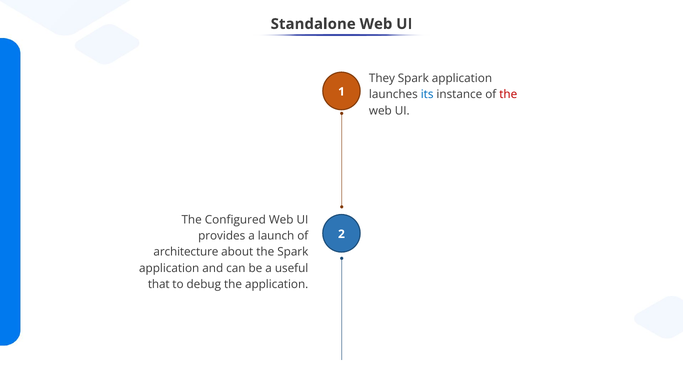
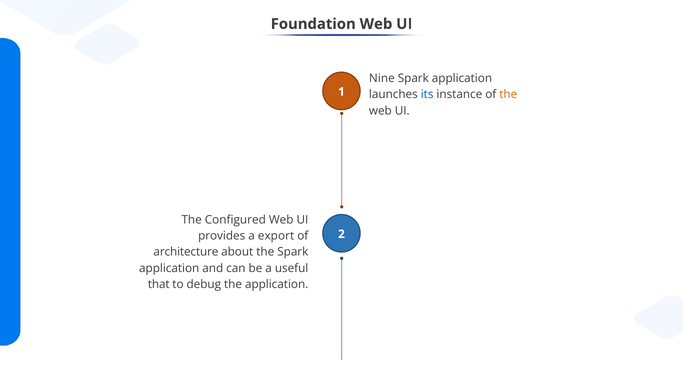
Standalone: Standalone -> Foundation
They: They -> Nine
the at (508, 95) colour: red -> orange
launch: launch -> export
